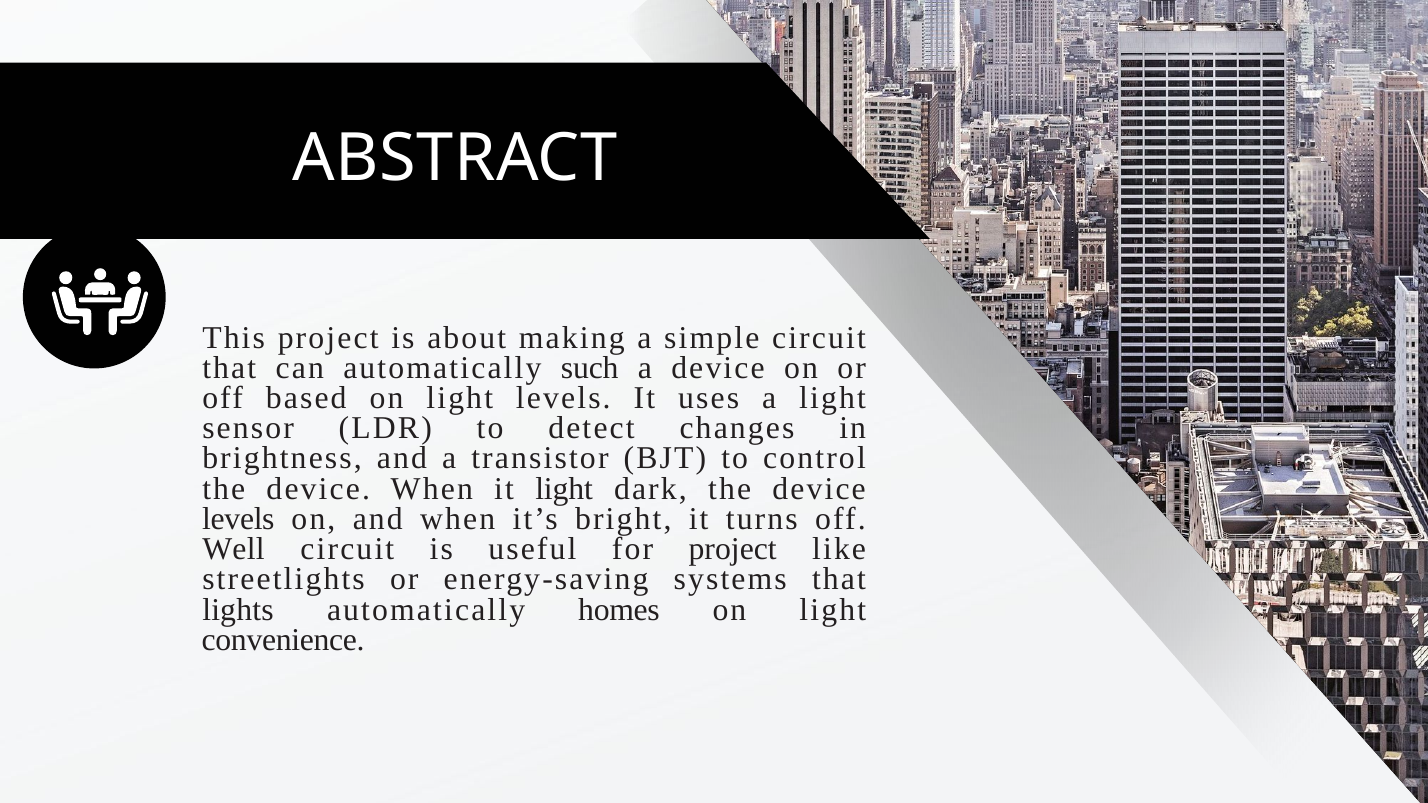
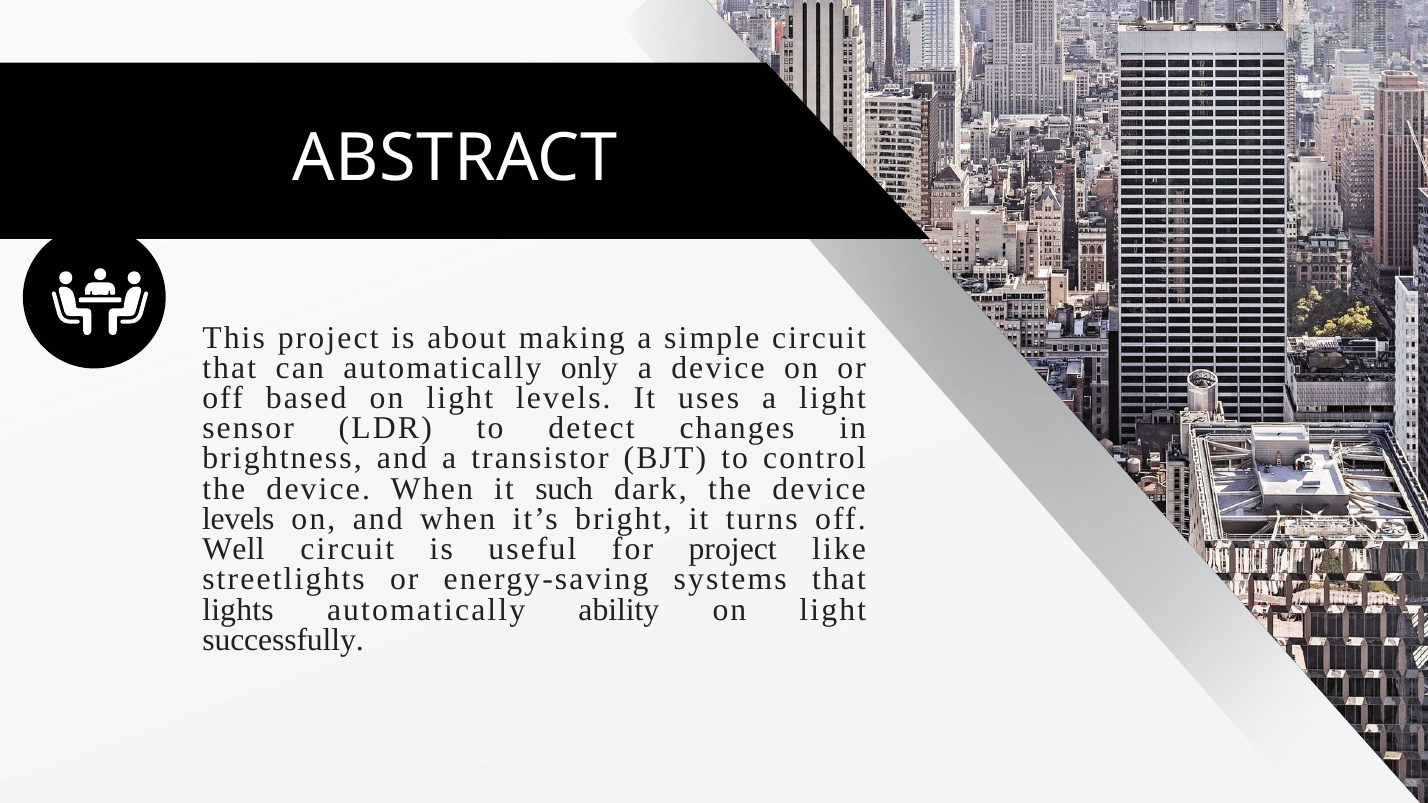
such: such -> only
it light: light -> such
homes: homes -> ability
convenience: convenience -> successfully
